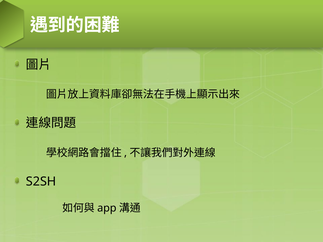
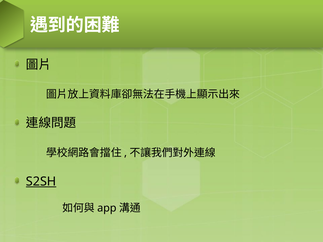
S2SH underline: none -> present
